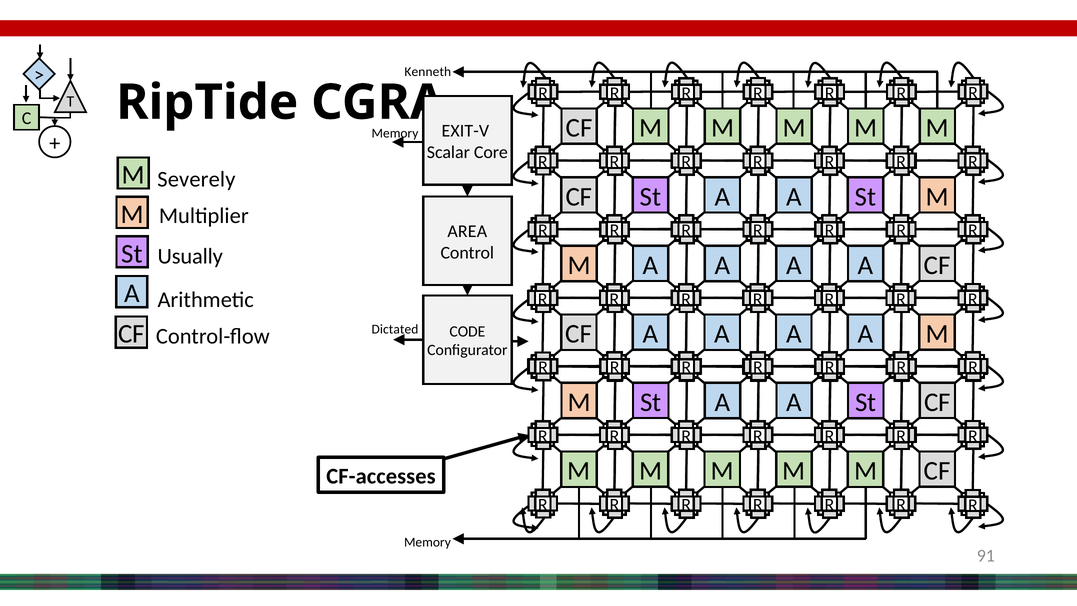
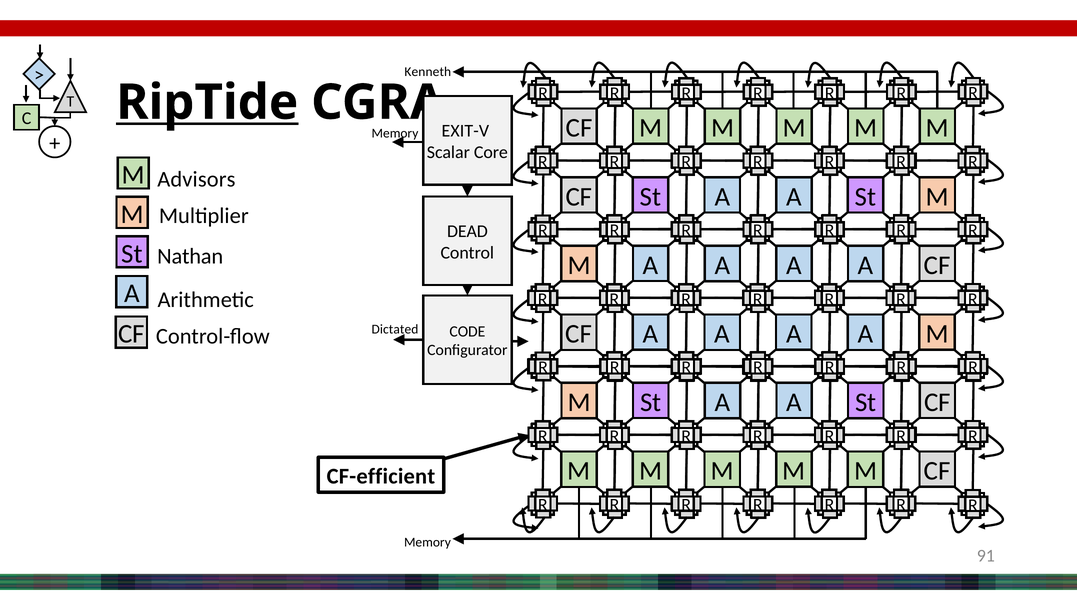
RipTide underline: none -> present
Severely: Severely -> Advisors
AREA: AREA -> DEAD
Usually: Usually -> Nathan
CF-accesses: CF-accesses -> CF-efficient
